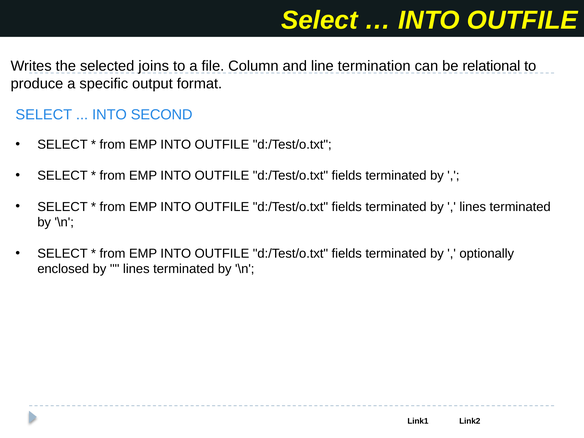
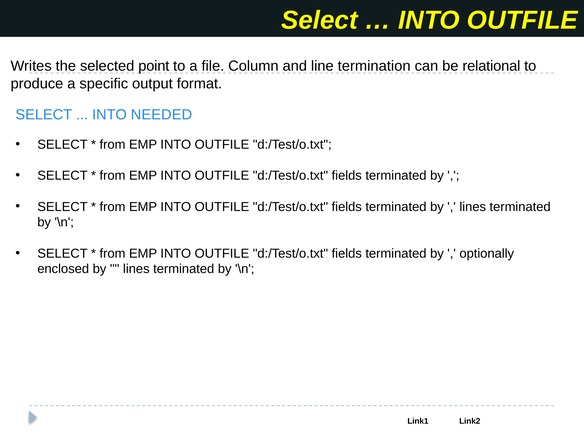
joins: joins -> point
SECOND: SECOND -> NEEDED
